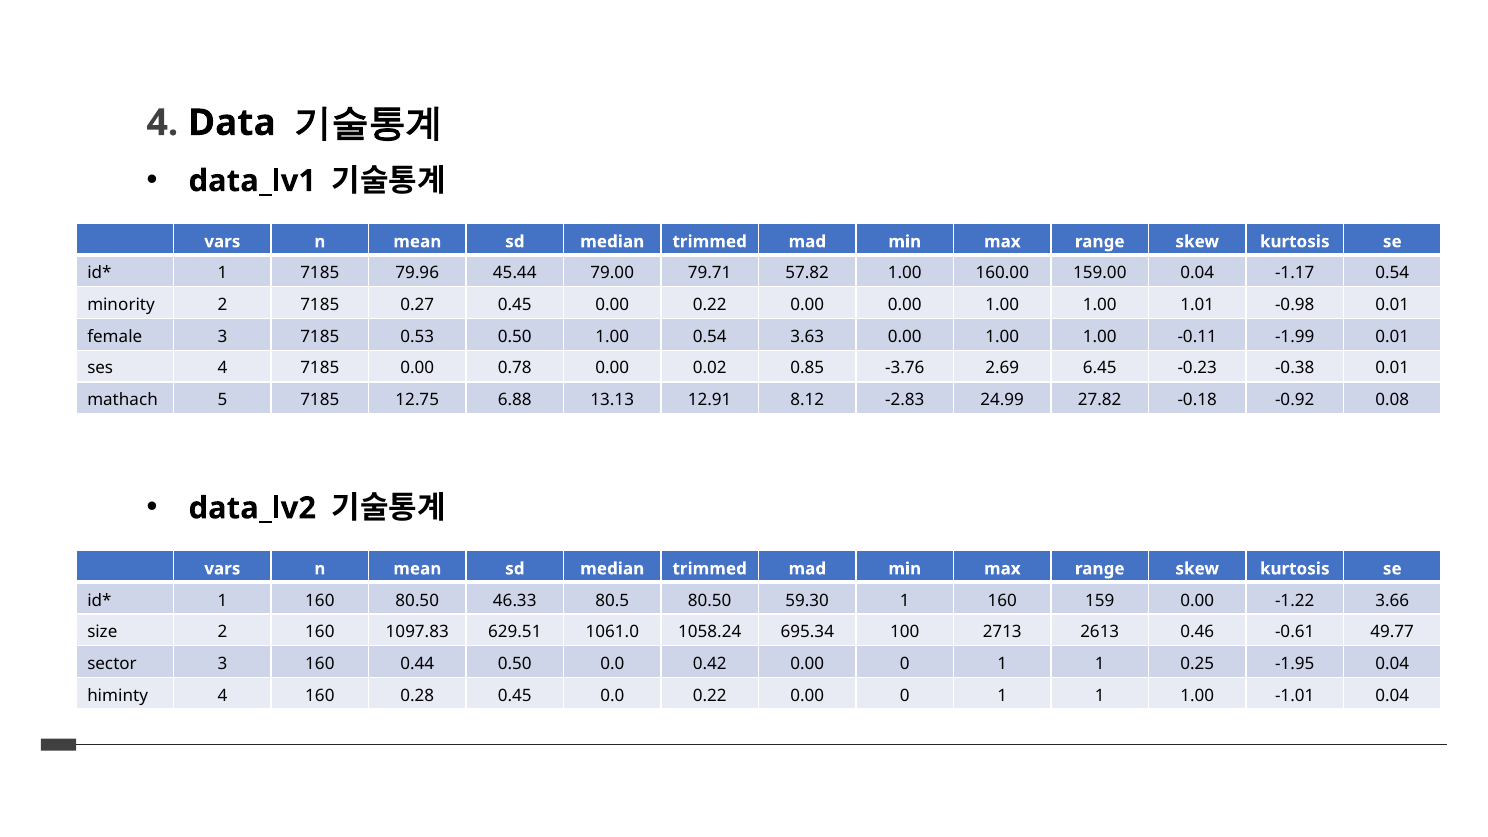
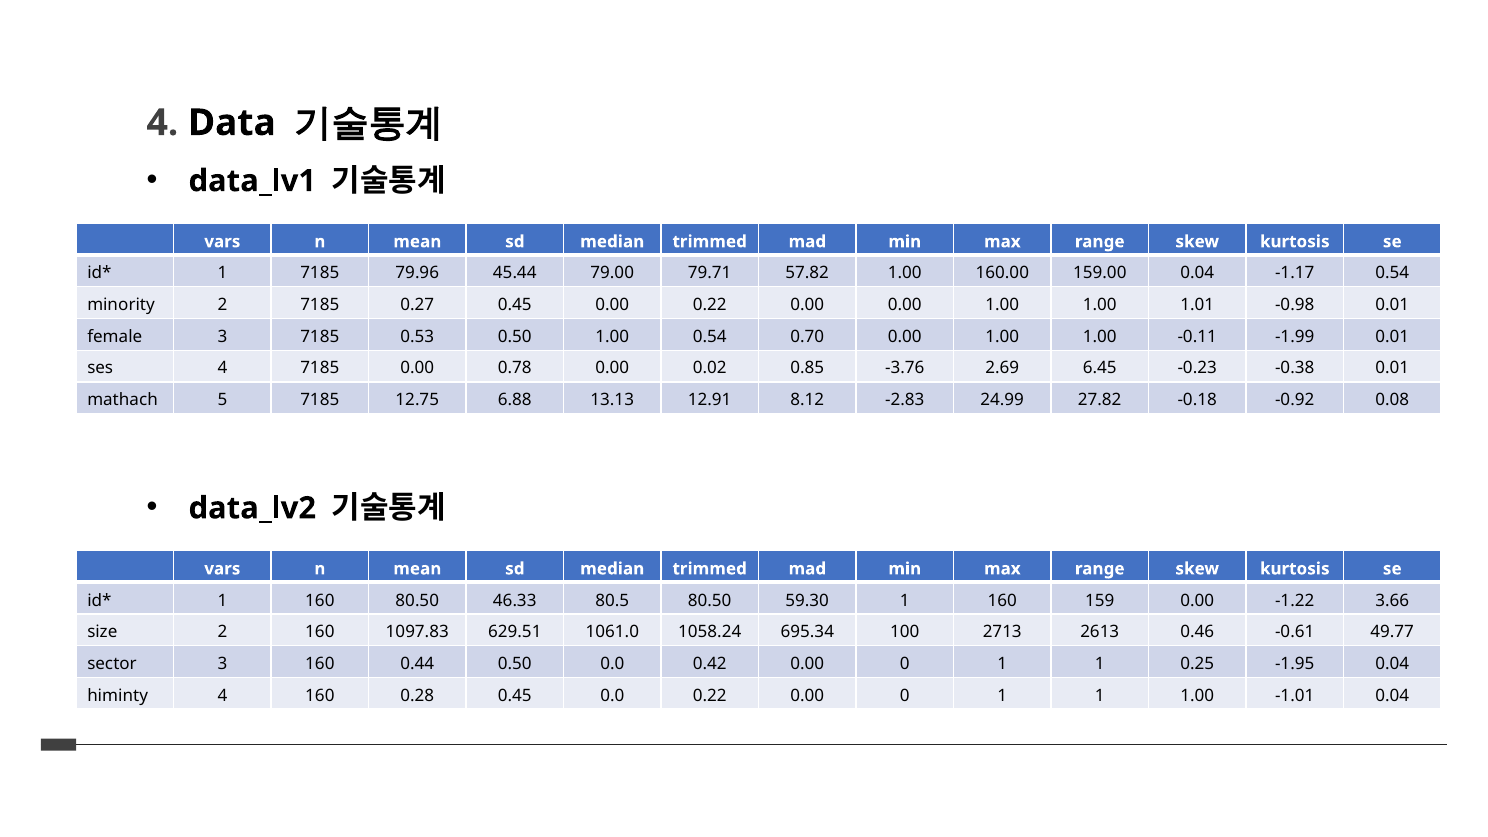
3.63: 3.63 -> 0.70
